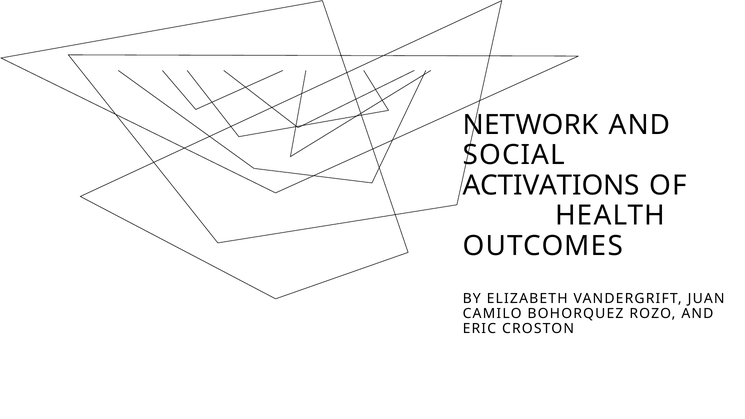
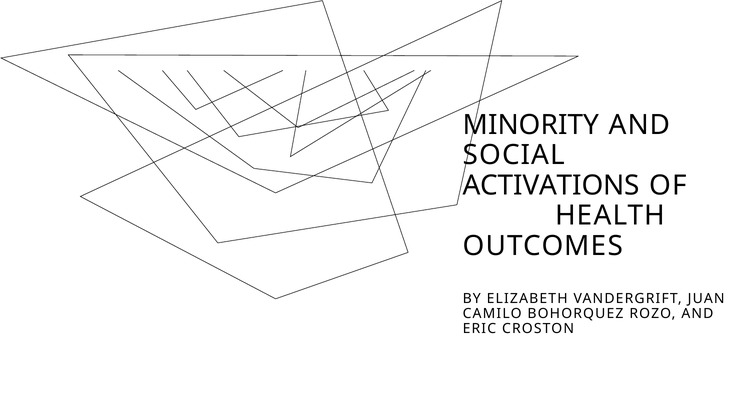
NETWORK: NETWORK -> MINORITY
